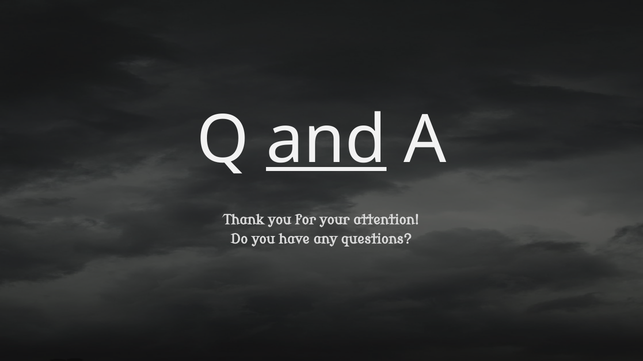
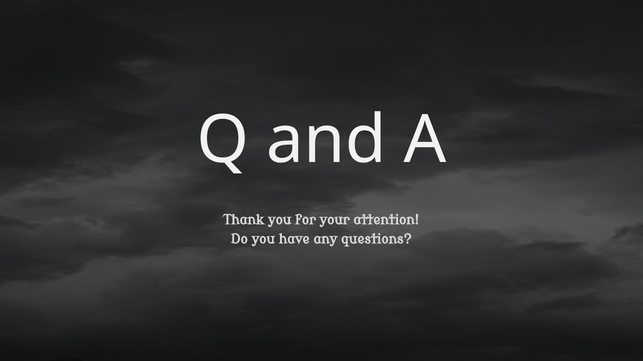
and underline: present -> none
